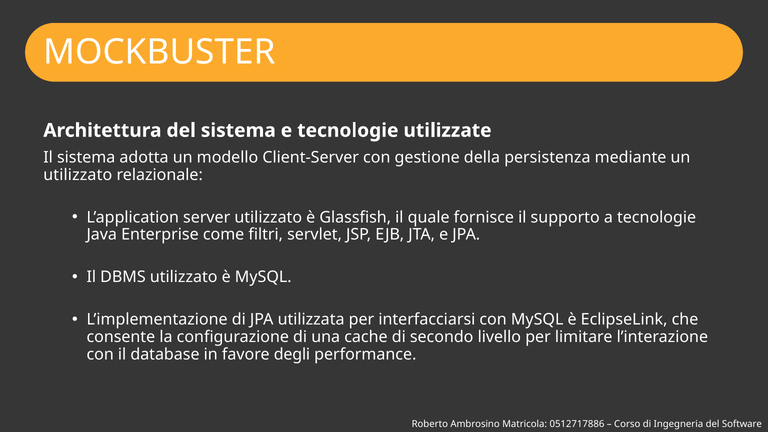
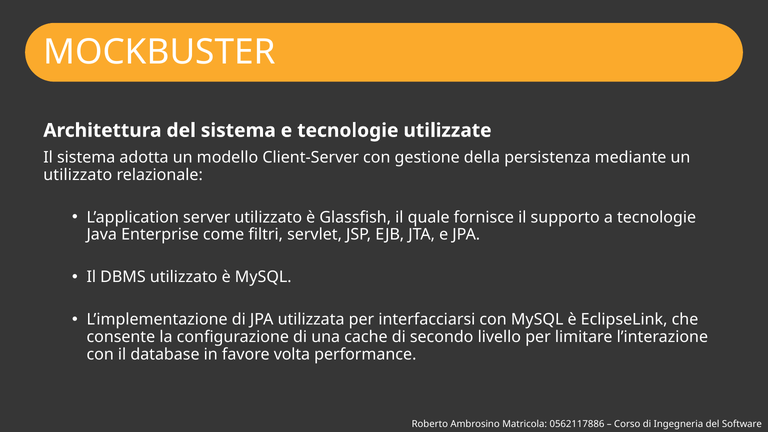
degli: degli -> volta
0512717886: 0512717886 -> 0562117886
